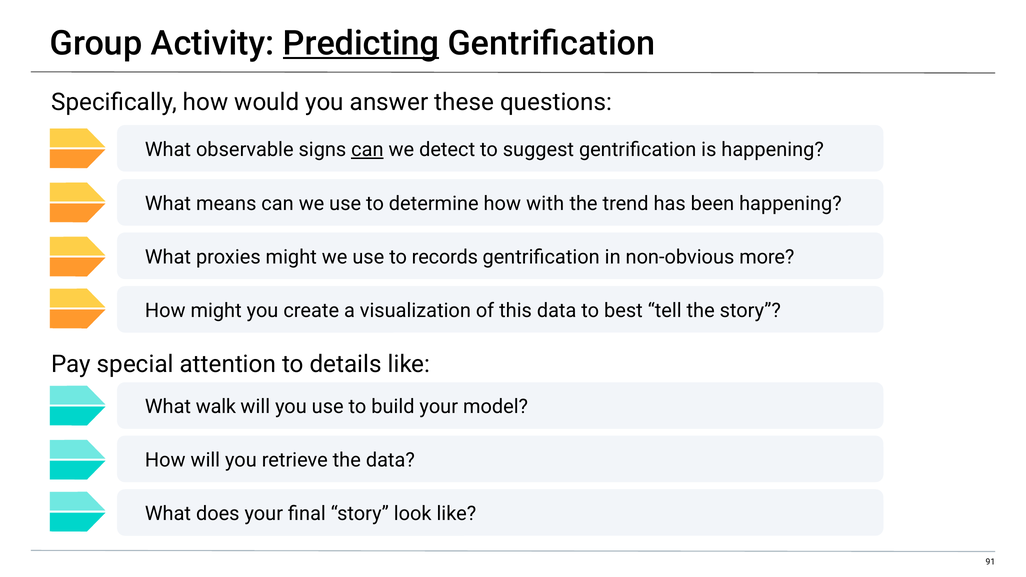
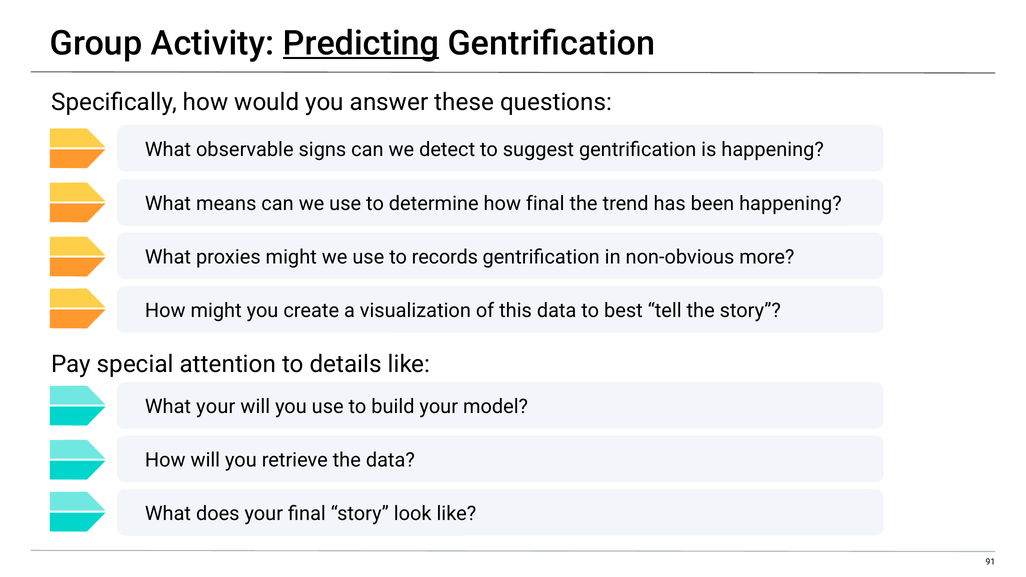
can at (367, 150) underline: present -> none
how with: with -> final
What walk: walk -> your
